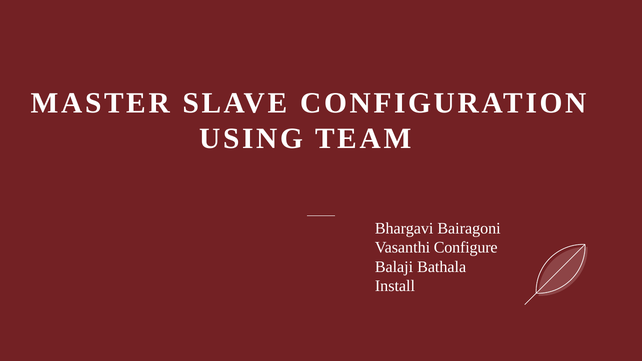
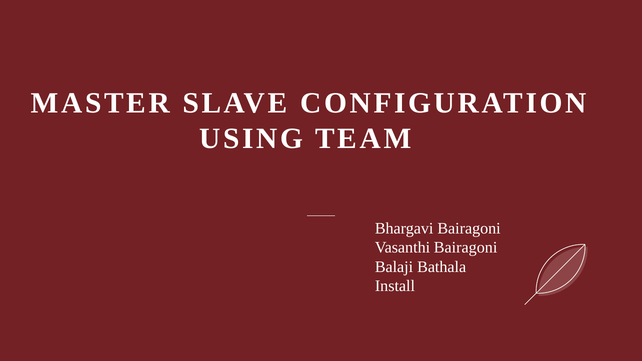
Vasanthi Configure: Configure -> Bairagoni
